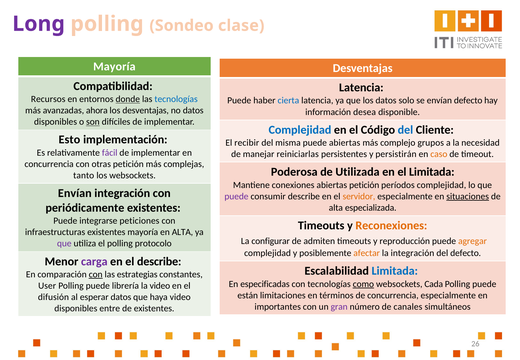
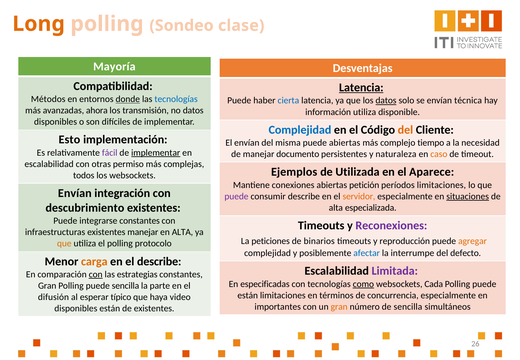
Long colour: purple -> orange
Latencia at (361, 88) underline: none -> present
Recursos: Recursos -> Métodos
datos at (386, 101) underline: none -> present
envían defecto: defecto -> técnica
los desventajas: desventajas -> transmisión
información desea: desea -> utiliza
son underline: present -> none
del at (405, 130) colour: blue -> orange
El recibir: recibir -> envían
grupos: grupos -> tiempo
implementar at (156, 153) underline: none -> present
reiniciarlas: reiniciarlas -> documento
persistirán: persistirán -> naturaleza
concurrencia at (49, 164): concurrencia -> escalabilidad
otras petición: petición -> permiso
Poderosa: Poderosa -> Ejemplos
el Limitada: Limitada -> Aparece
tanto: tanto -> todos
períodos complejidad: complejidad -> limitaciones
periódicamente: periódicamente -> descubrimiento
integrarse peticiones: peticiones -> constantes
Reconexiones colour: orange -> purple
existentes mayoría: mayoría -> manejar
configurar: configurar -> peticiones
admiten: admiten -> binarios
que at (64, 244) colour: purple -> orange
afectar colour: orange -> blue
la integración: integración -> interrumpe
carga colour: purple -> orange
Limitada at (395, 271) colour: blue -> purple
User at (47, 286): User -> Gran
puede librería: librería -> sencilla
la video: video -> parte
esperar datos: datos -> típico
gran at (339, 307) colour: purple -> orange
de canales: canales -> sencilla
disponibles entre: entre -> están
